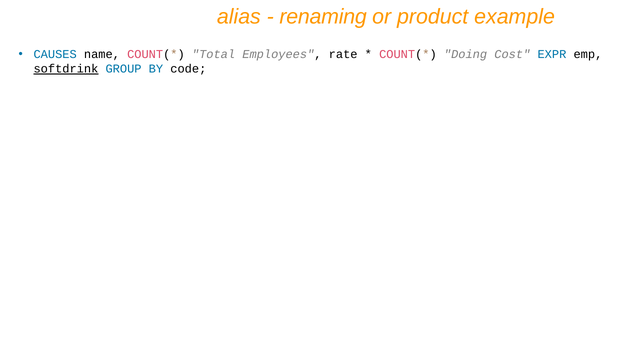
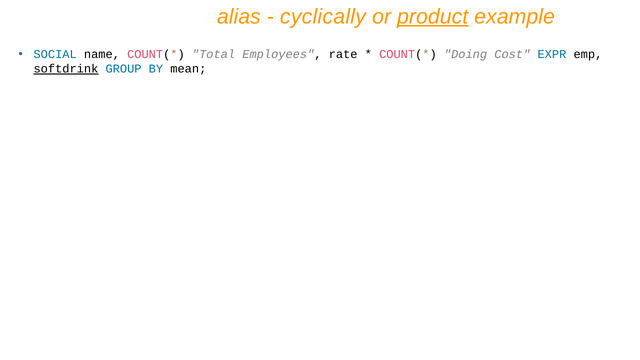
renaming: renaming -> cyclically
product underline: none -> present
CAUSES: CAUSES -> SOCIAL
code: code -> mean
